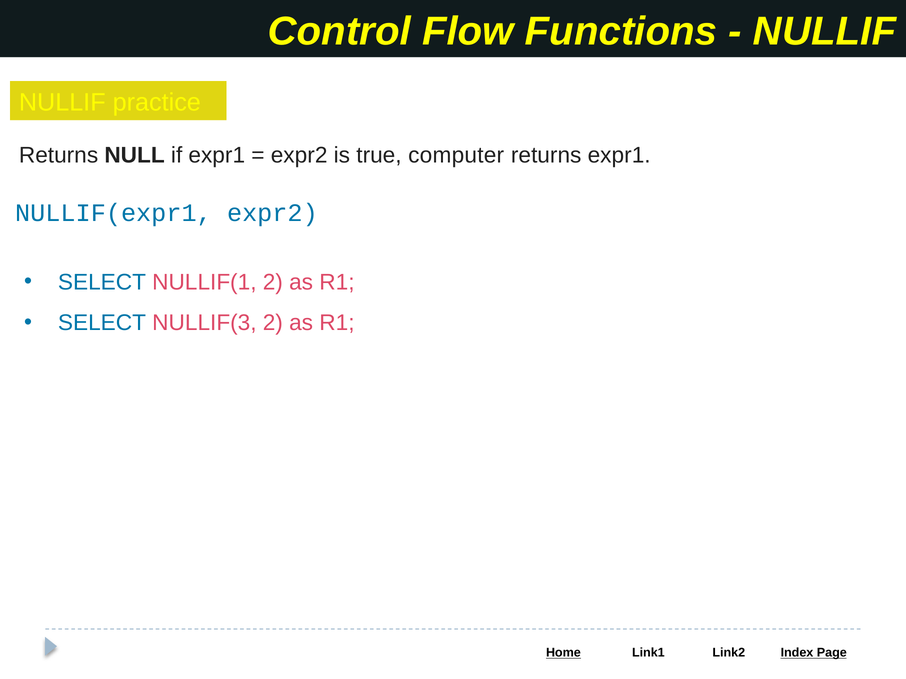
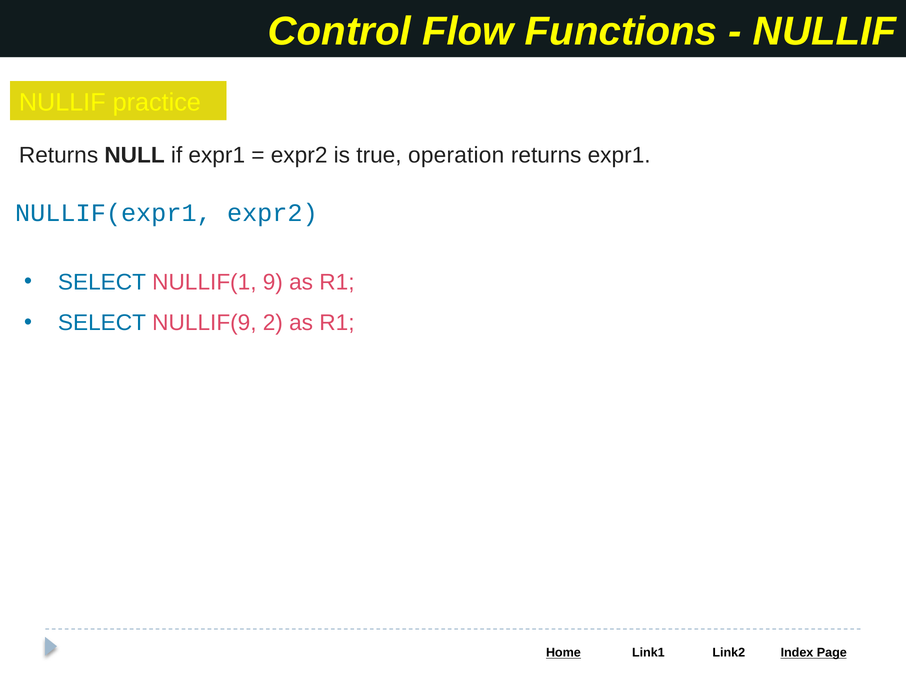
computer: computer -> operation
NULLIF(1 2: 2 -> 9
NULLIF(3: NULLIF(3 -> NULLIF(9
